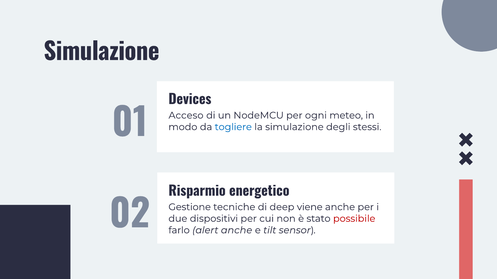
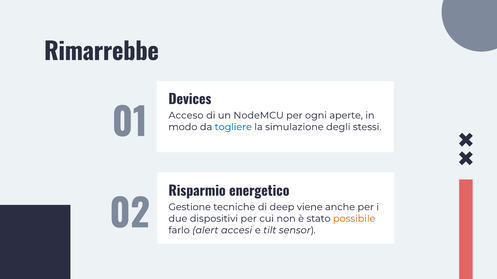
Simulazione at (102, 52): Simulazione -> Rimarrebbe
meteo: meteo -> aperte
possibile colour: red -> orange
alert anche: anche -> accesi
